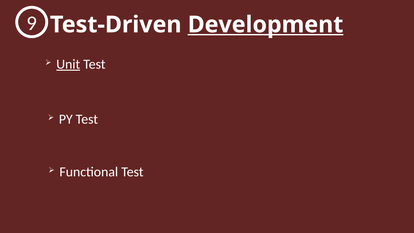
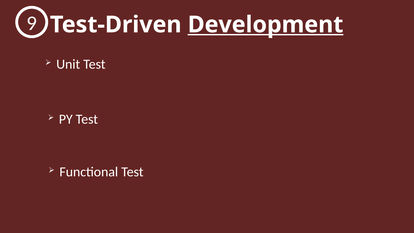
Unit underline: present -> none
